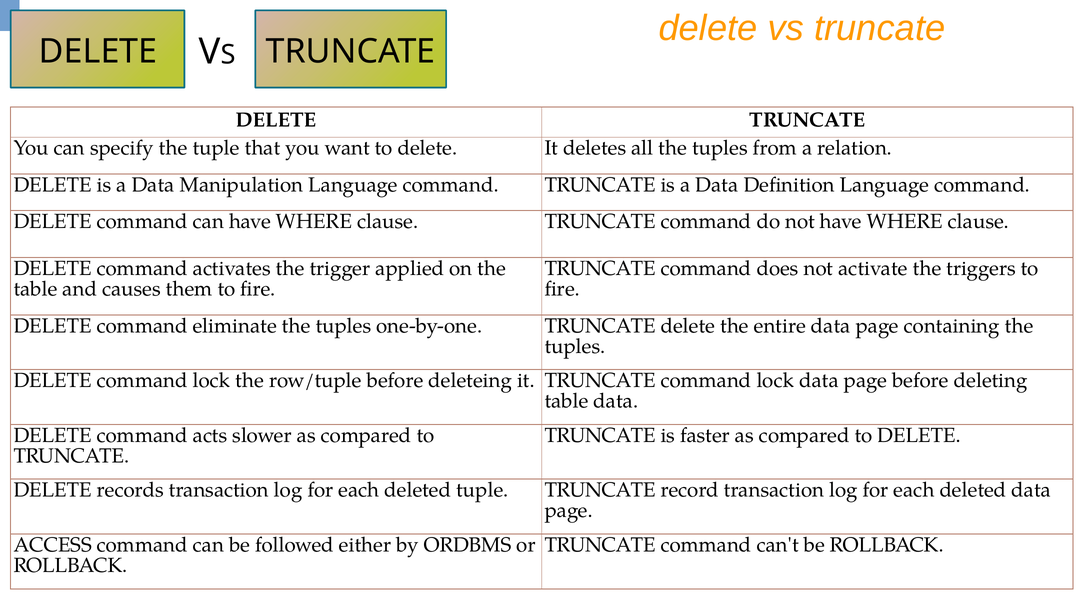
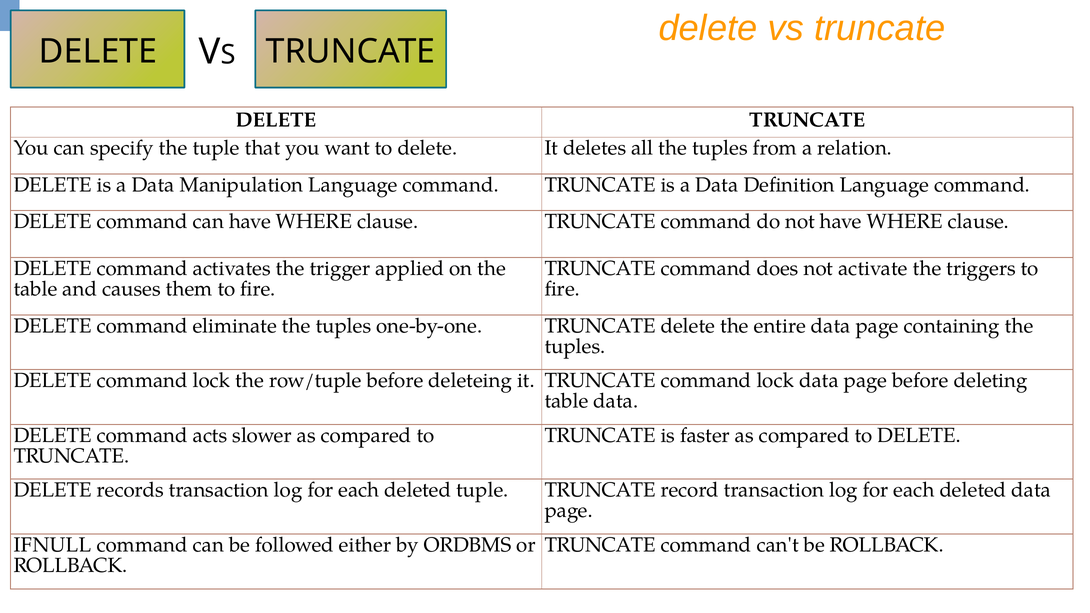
ACCESS: ACCESS -> IFNULL
